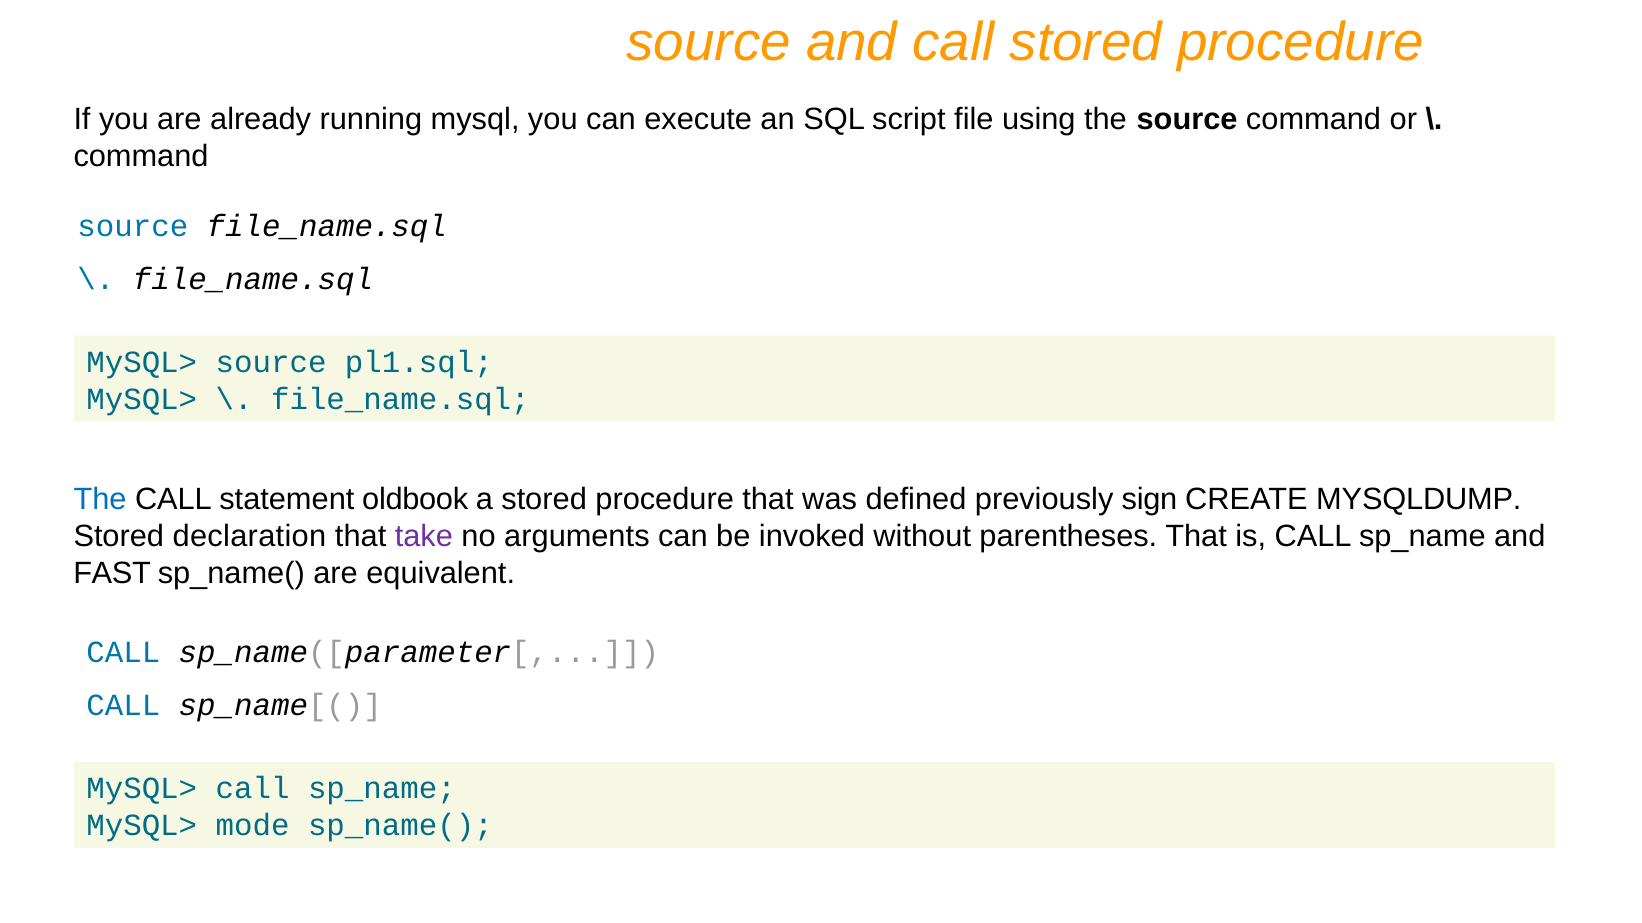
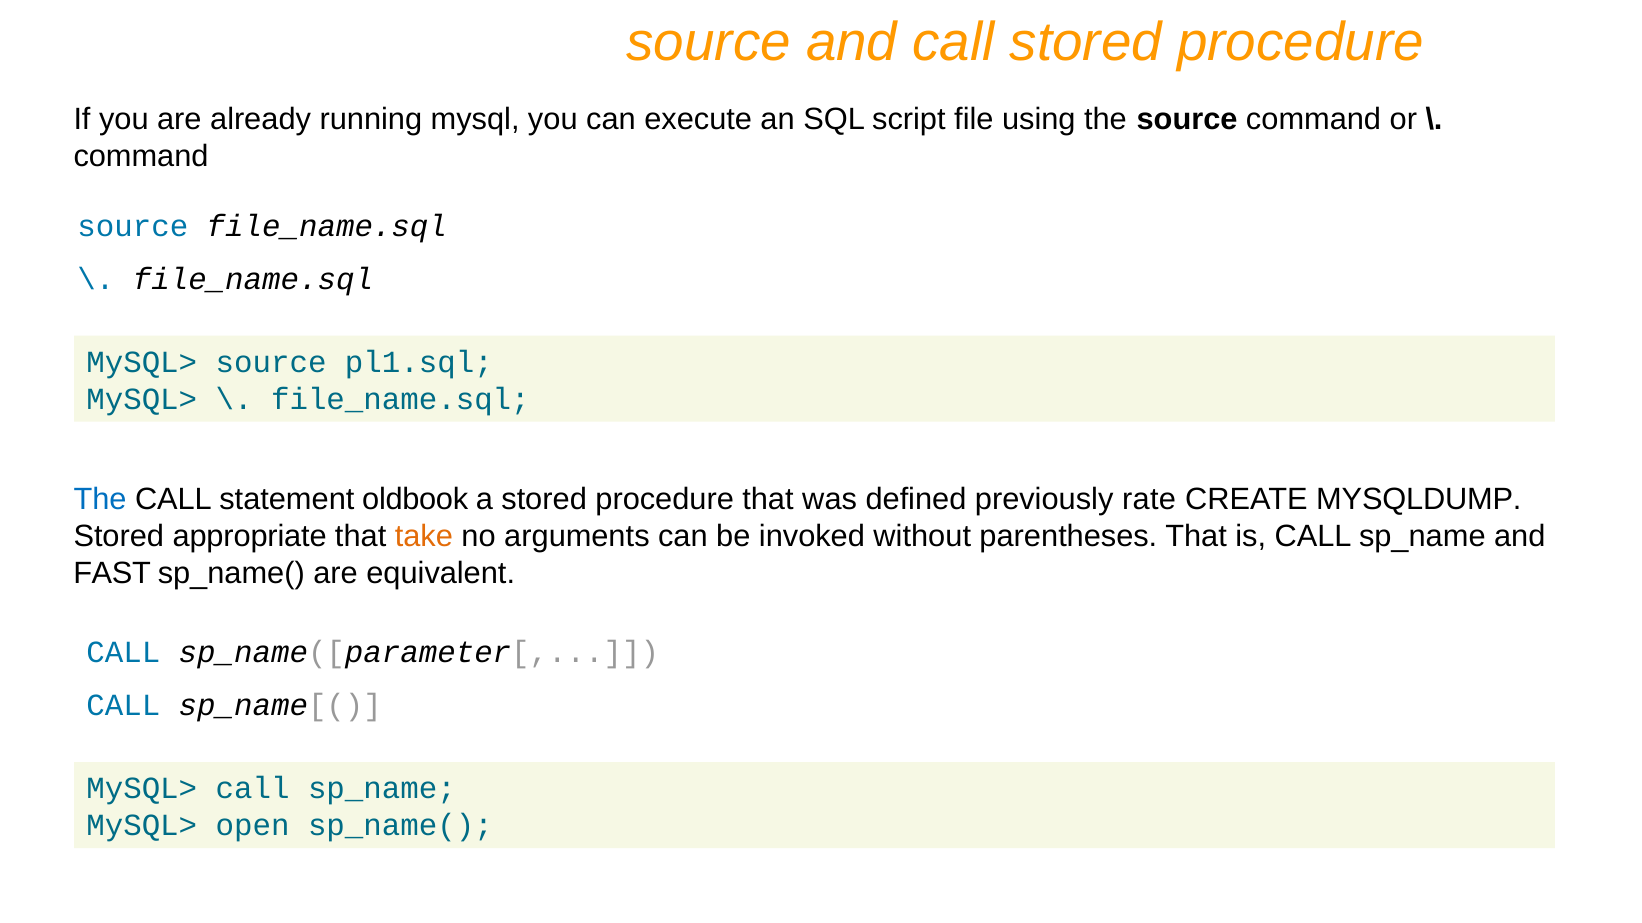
sign: sign -> rate
declaration: declaration -> appropriate
take colour: purple -> orange
mode: mode -> open
